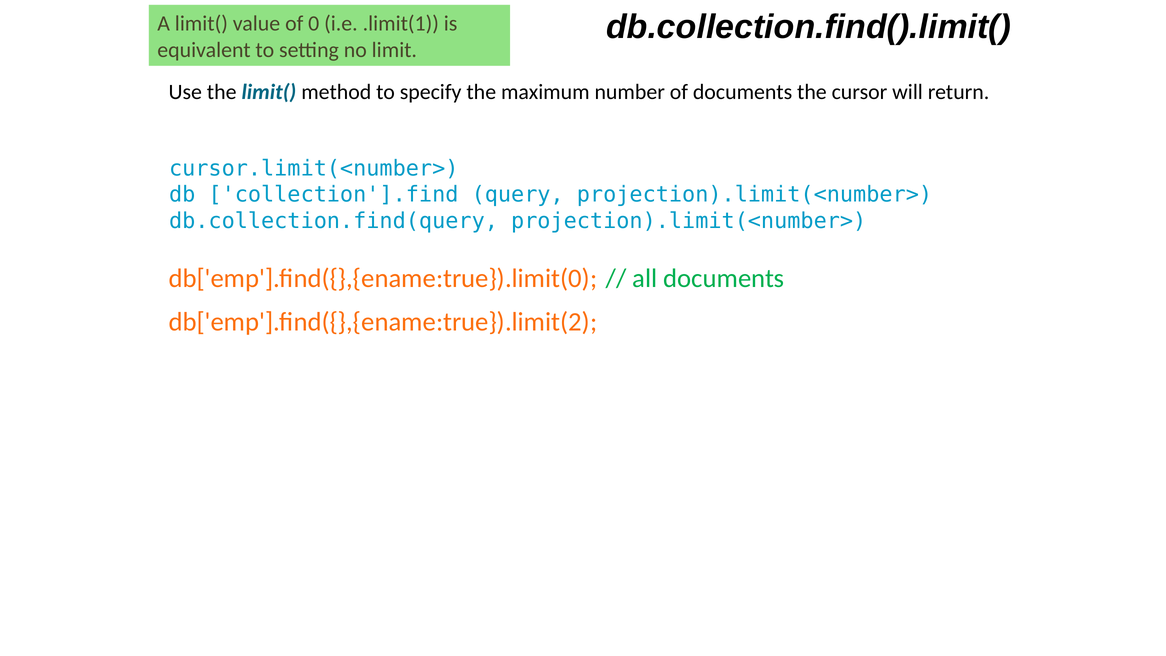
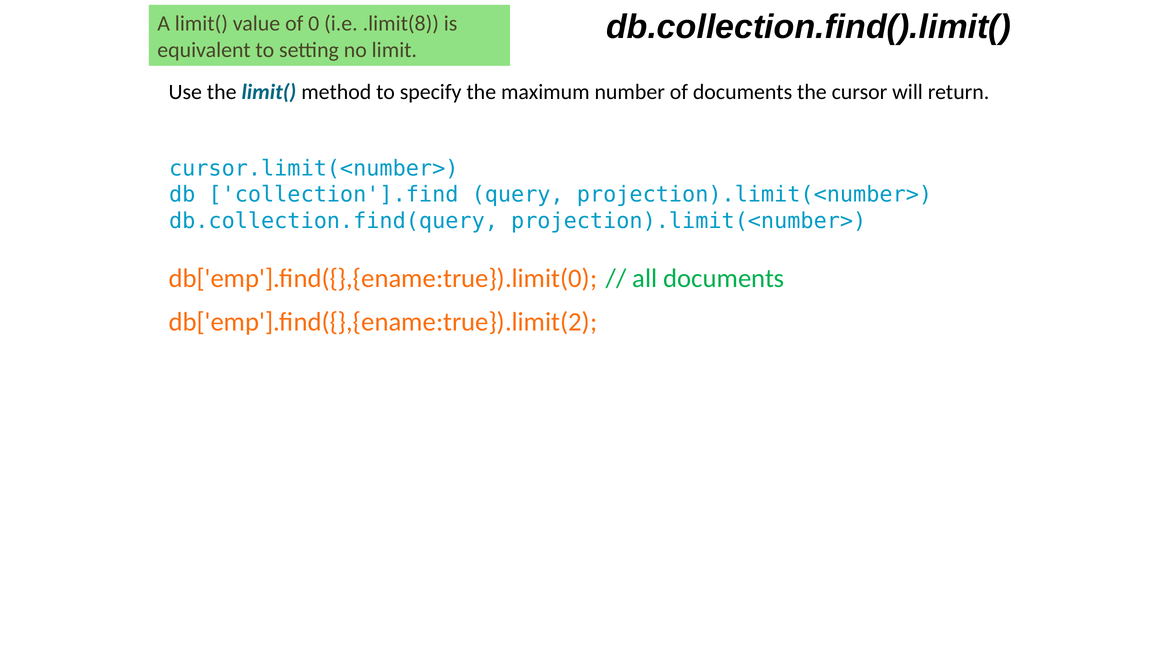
.limit(1: .limit(1 -> .limit(8
